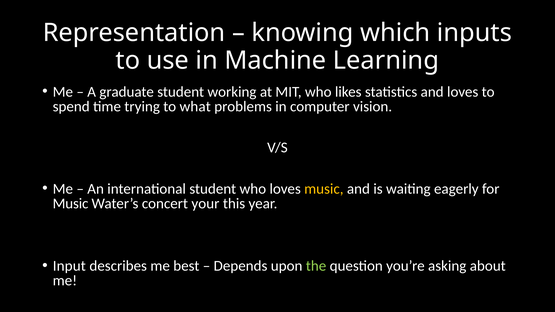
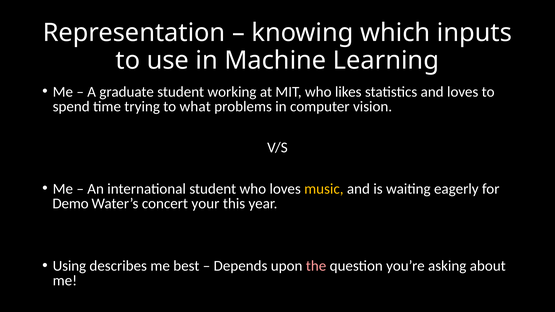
Music at (71, 204): Music -> Demo
Input: Input -> Using
the colour: light green -> pink
